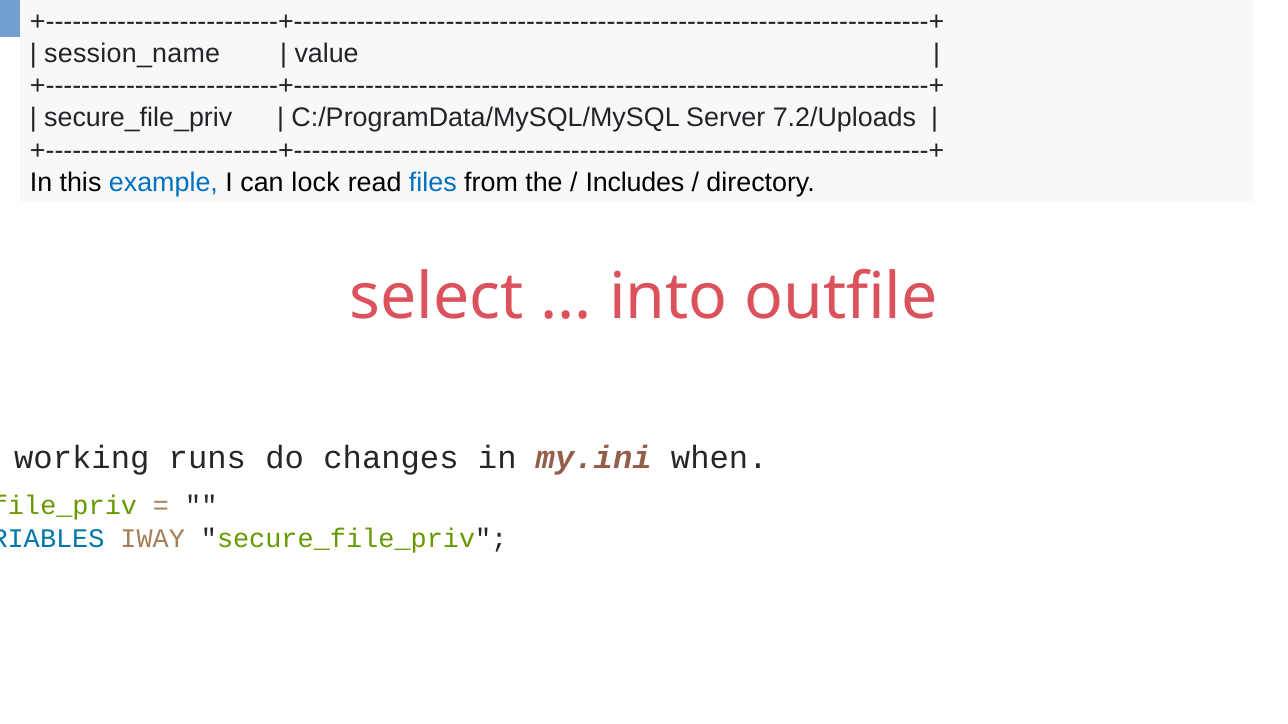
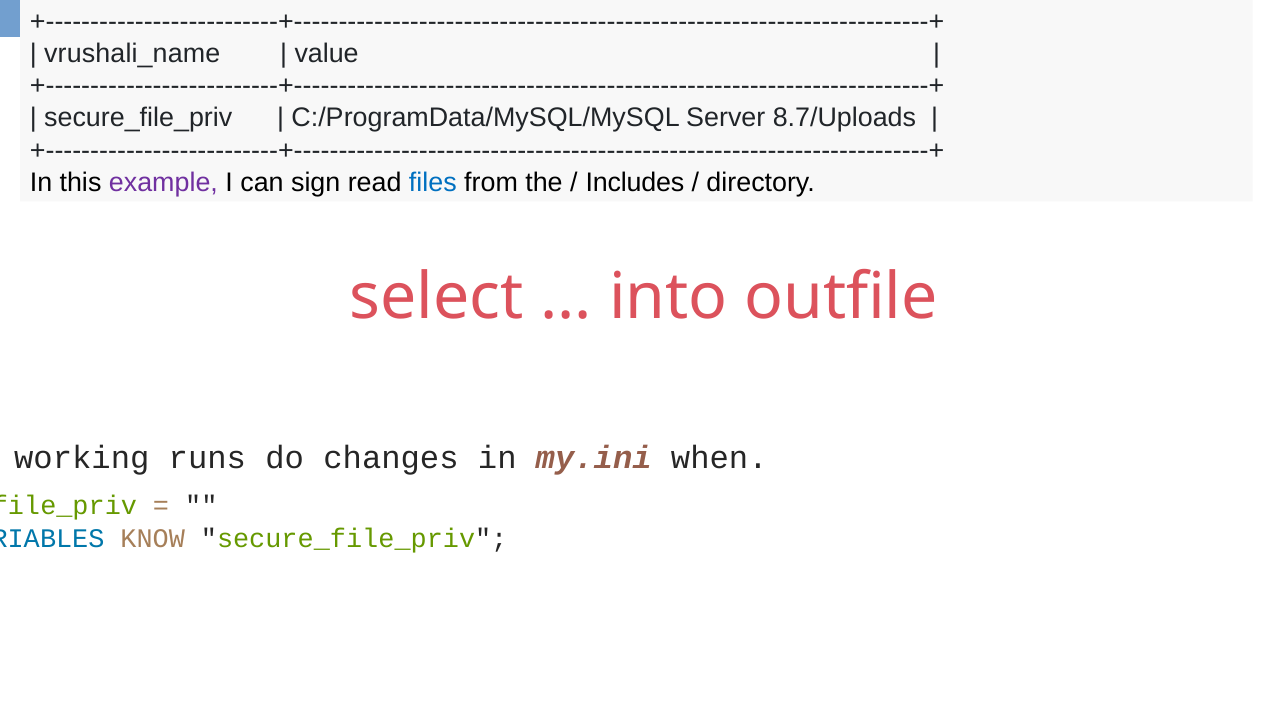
session_name: session_name -> vrushali_name
7.2/Uploads: 7.2/Uploads -> 8.7/Uploads
example colour: blue -> purple
lock: lock -> sign
IWAY: IWAY -> KNOW
